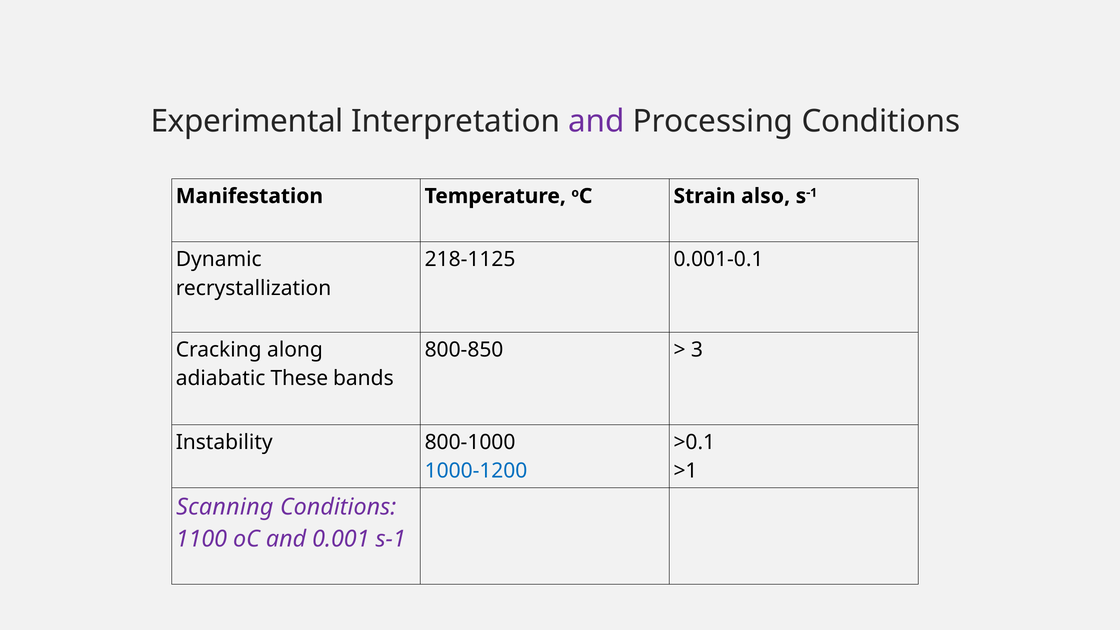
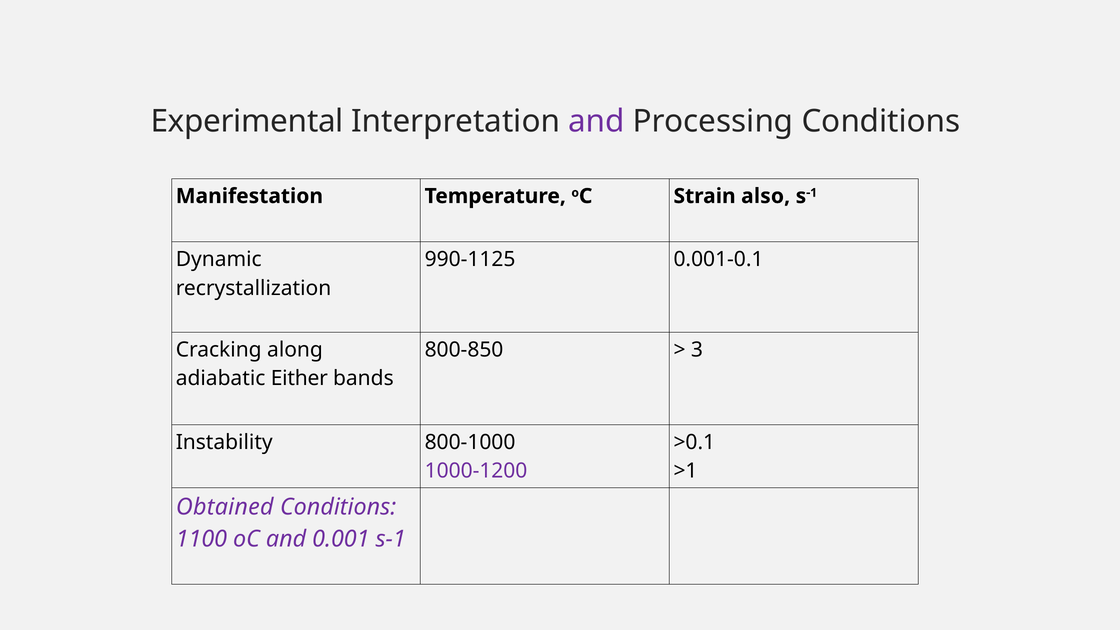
218-1125: 218-1125 -> 990-1125
These: These -> Either
1000-1200 colour: blue -> purple
Scanning: Scanning -> Obtained
